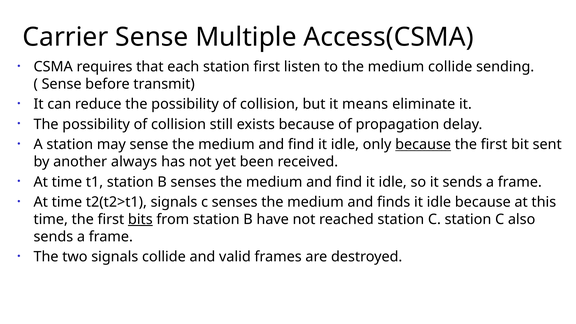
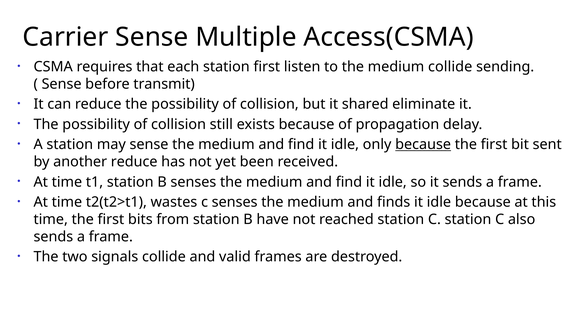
means: means -> shared
another always: always -> reduce
t2(t2>t1 signals: signals -> wastes
bits underline: present -> none
